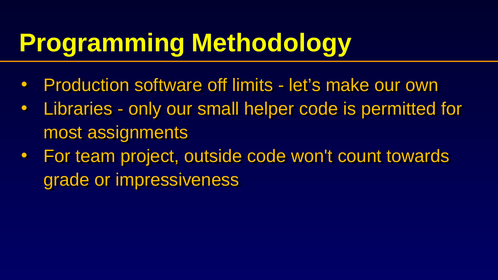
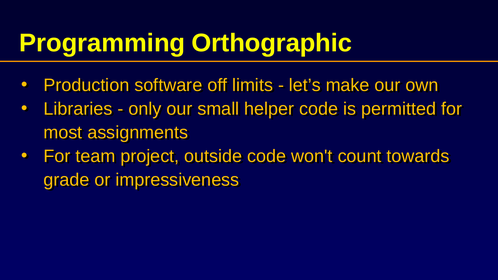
Methodology: Methodology -> Orthographic
